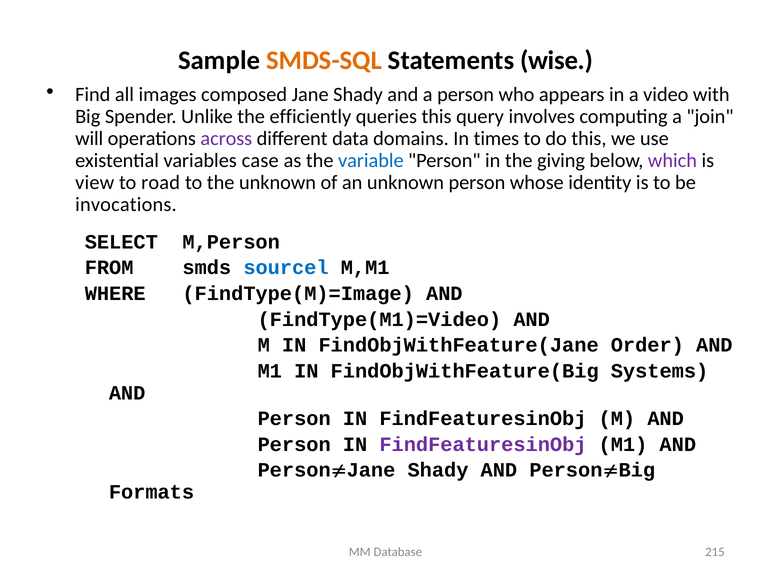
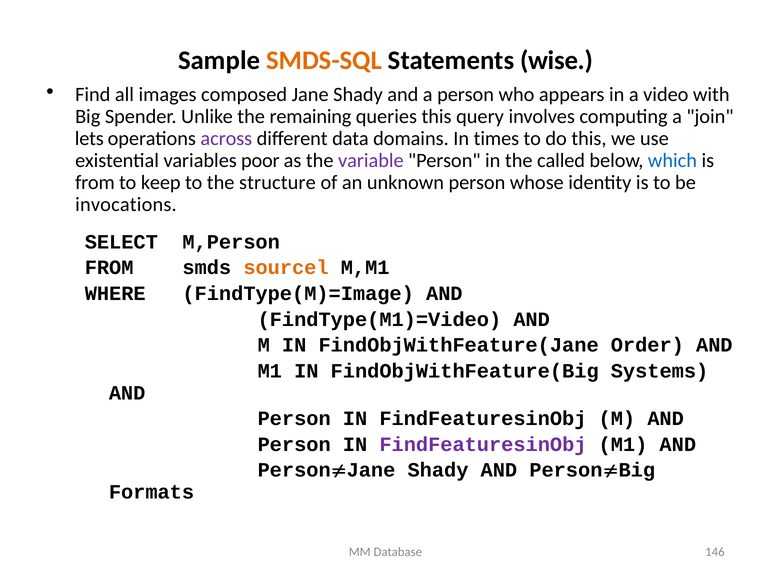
efficiently: efficiently -> remaining
will: will -> lets
case: case -> poor
variable colour: blue -> purple
giving: giving -> called
which colour: purple -> blue
view at (95, 182): view -> from
road: road -> keep
the unknown: unknown -> structure
sourcel colour: blue -> orange
215: 215 -> 146
